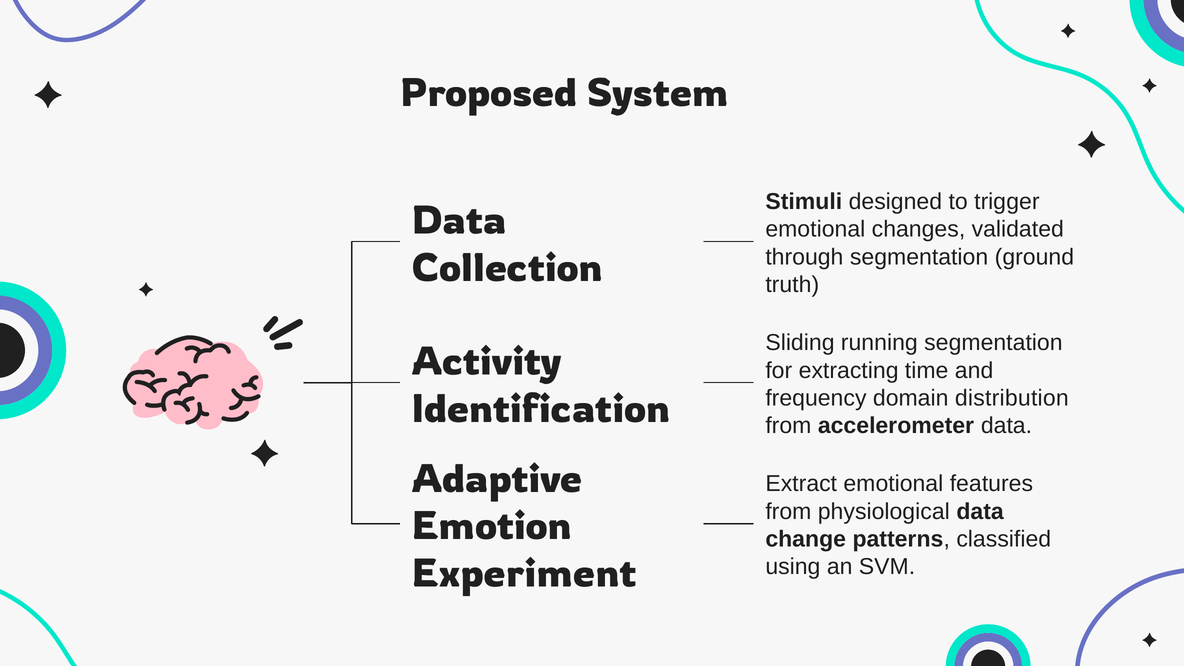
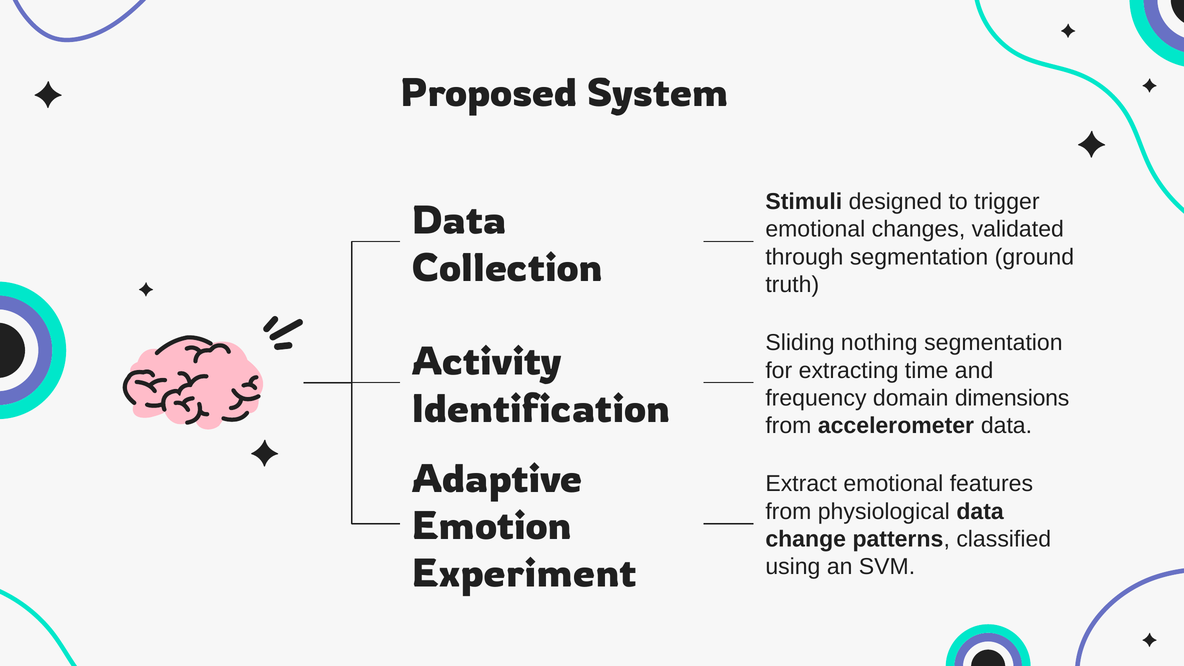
running: running -> nothing
distribution: distribution -> dimensions
